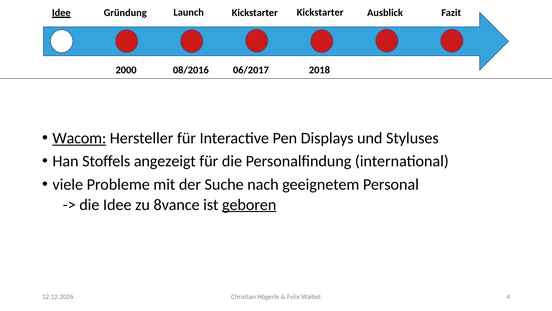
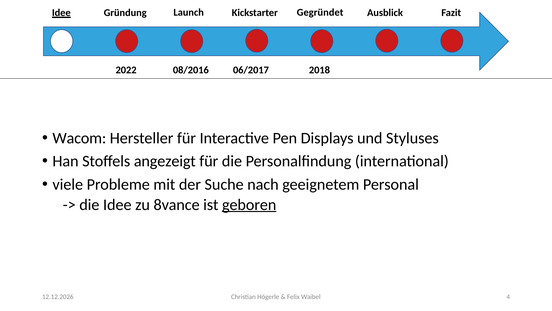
Kickstarter at (320, 12): Kickstarter -> Gegründet
2000: 2000 -> 2022
Wacom underline: present -> none
